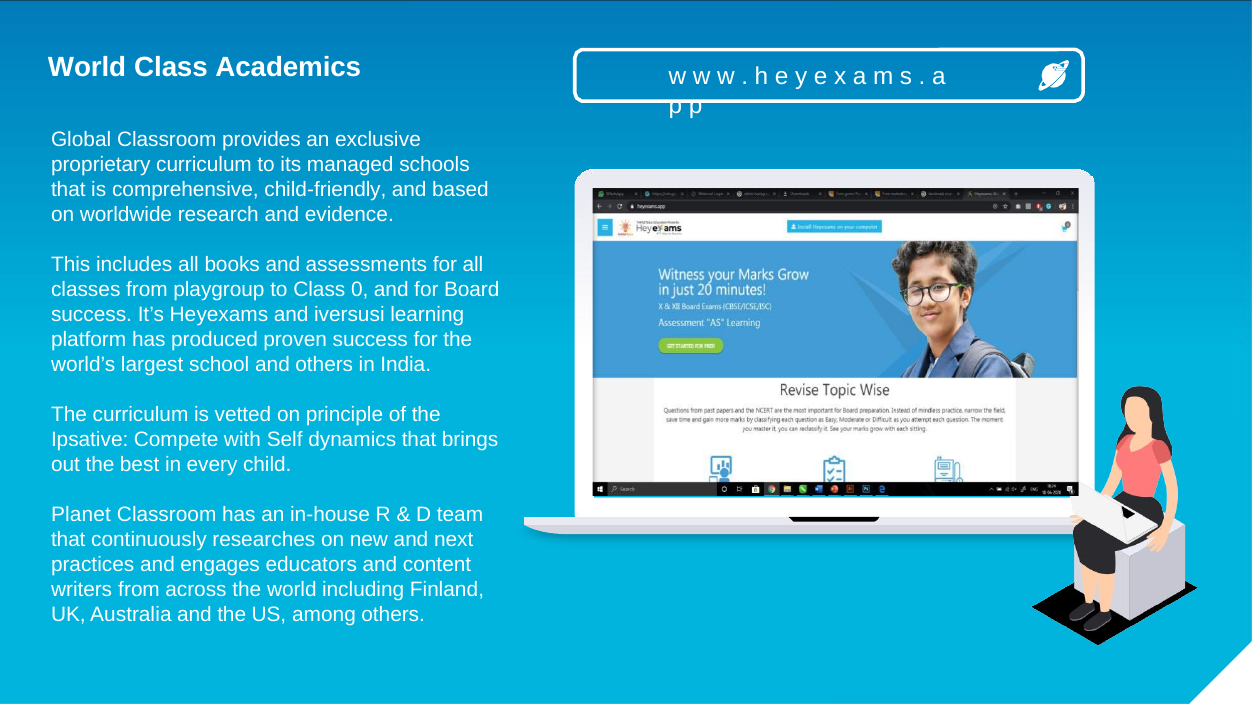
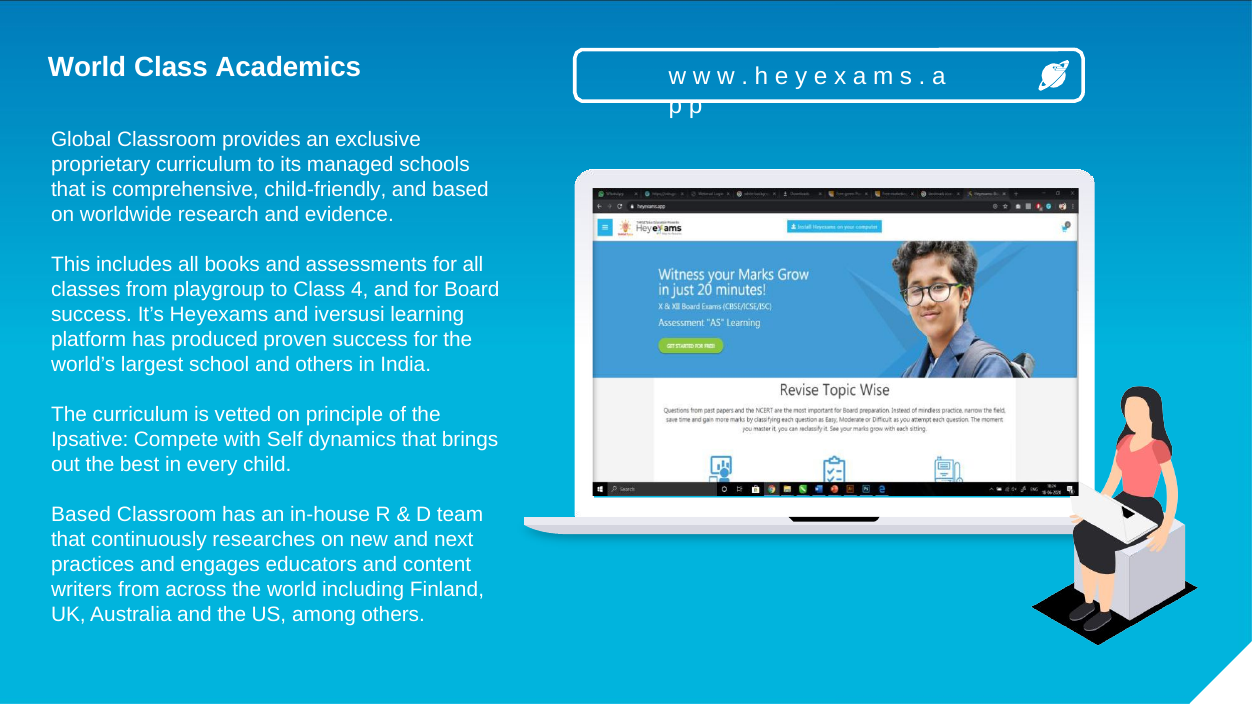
0: 0 -> 4
Planet at (81, 515): Planet -> Based
